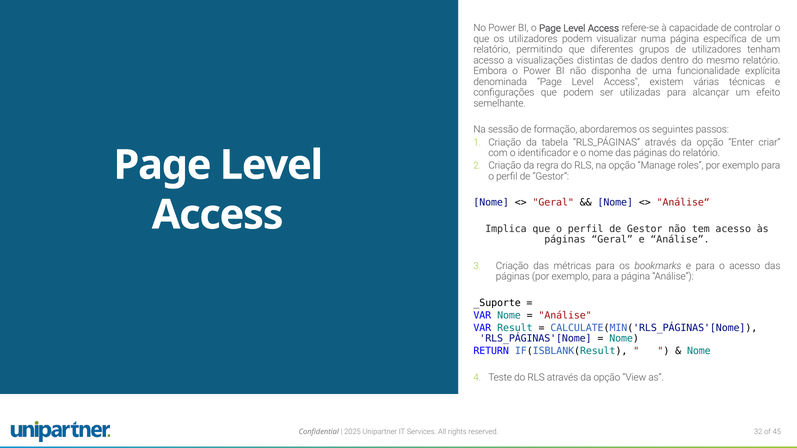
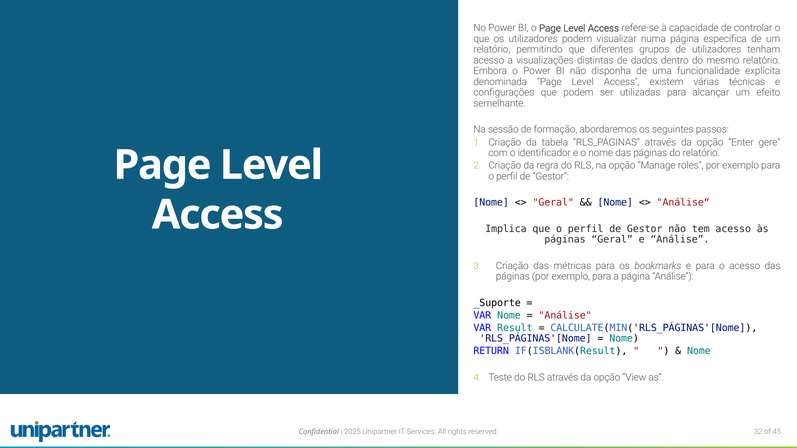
criar: criar -> gere
